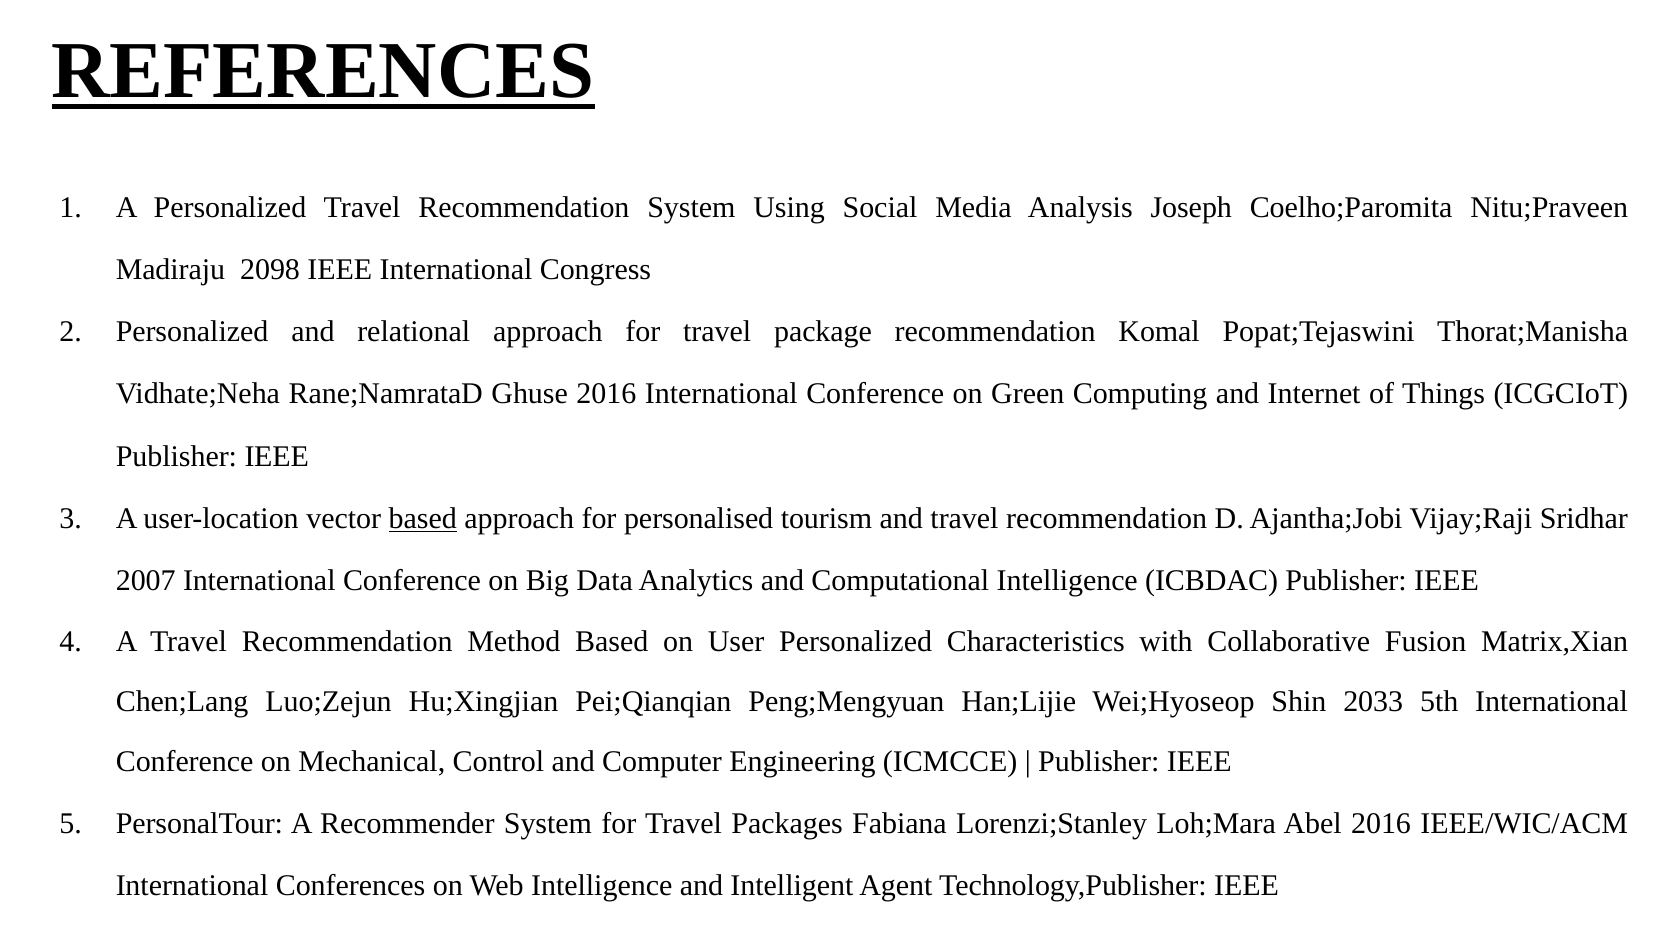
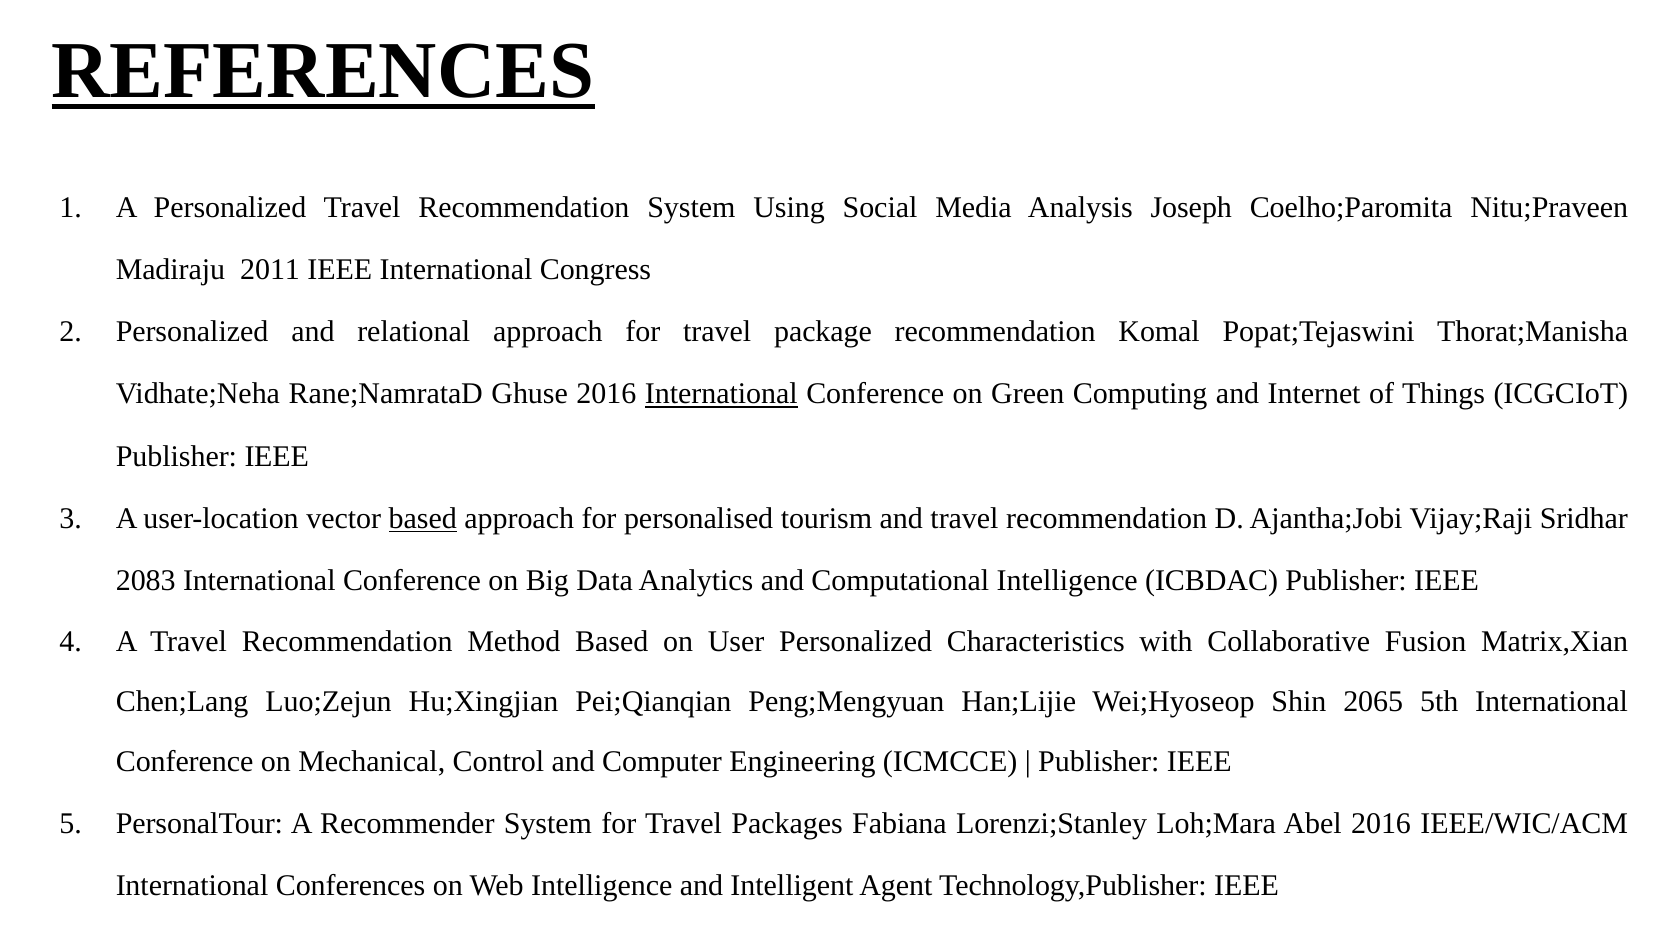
2098: 2098 -> 2011
International at (721, 394) underline: none -> present
2007: 2007 -> 2083
2033: 2033 -> 2065
